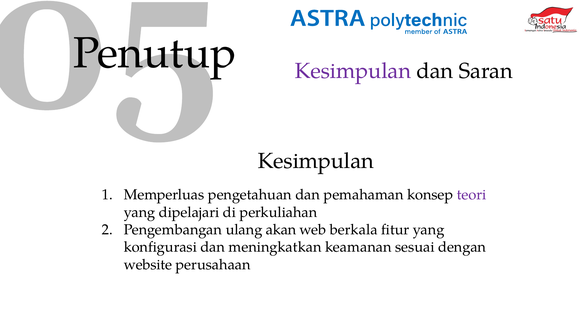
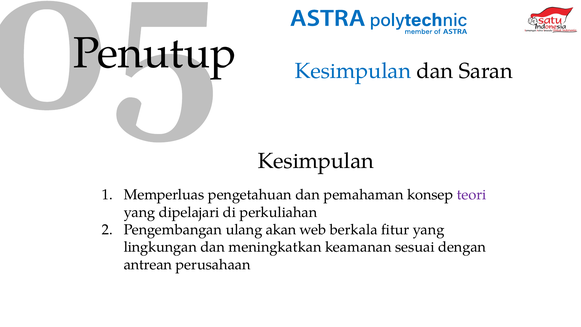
Kesimpulan at (353, 71) colour: purple -> blue
konfigurasi: konfigurasi -> lingkungan
website: website -> antrean
